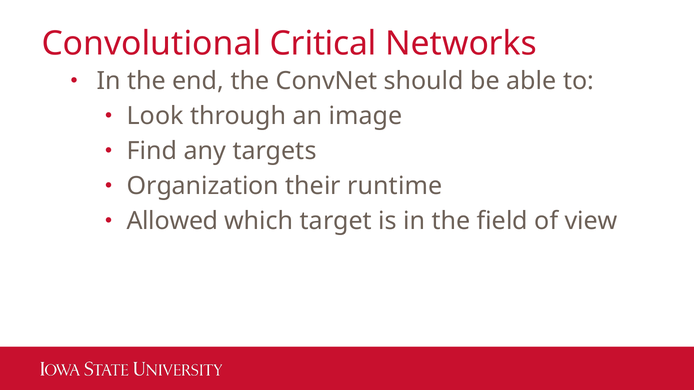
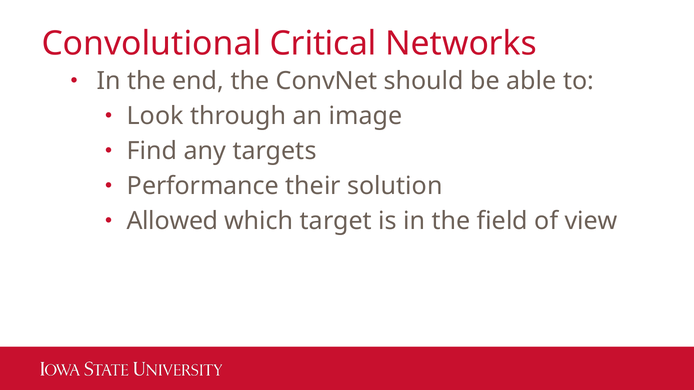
Organization: Organization -> Performance
runtime: runtime -> solution
